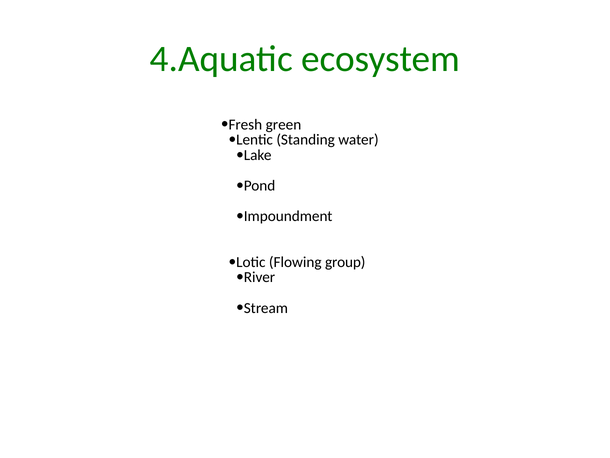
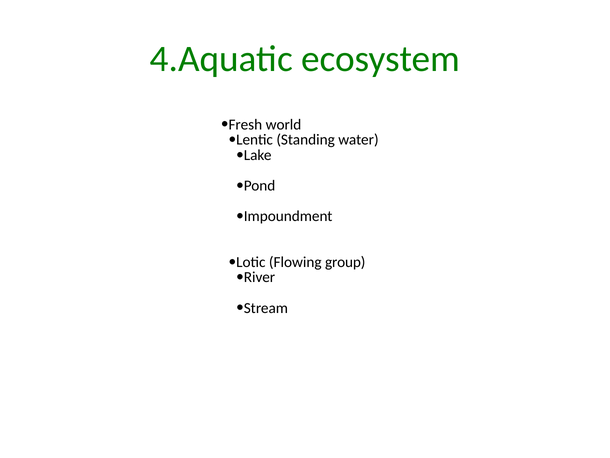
green: green -> world
